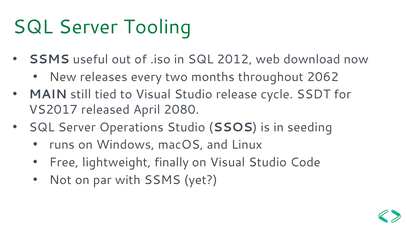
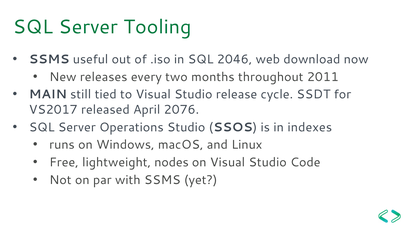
2012: 2012 -> 2046
2062: 2062 -> 2011
2080: 2080 -> 2076
seeding: seeding -> indexes
finally: finally -> nodes
